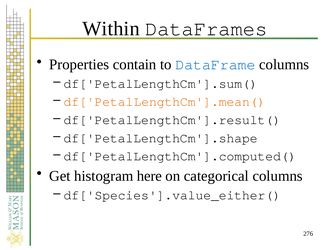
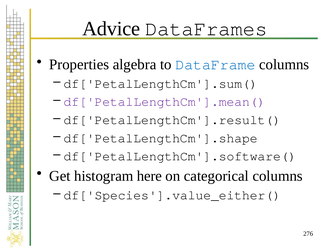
Within: Within -> Advice
contain: contain -> algebra
df['PetalLengthCm'].mean( colour: orange -> purple
df['PetalLengthCm'].computed(: df['PetalLengthCm'].computed( -> df['PetalLengthCm'].software(
